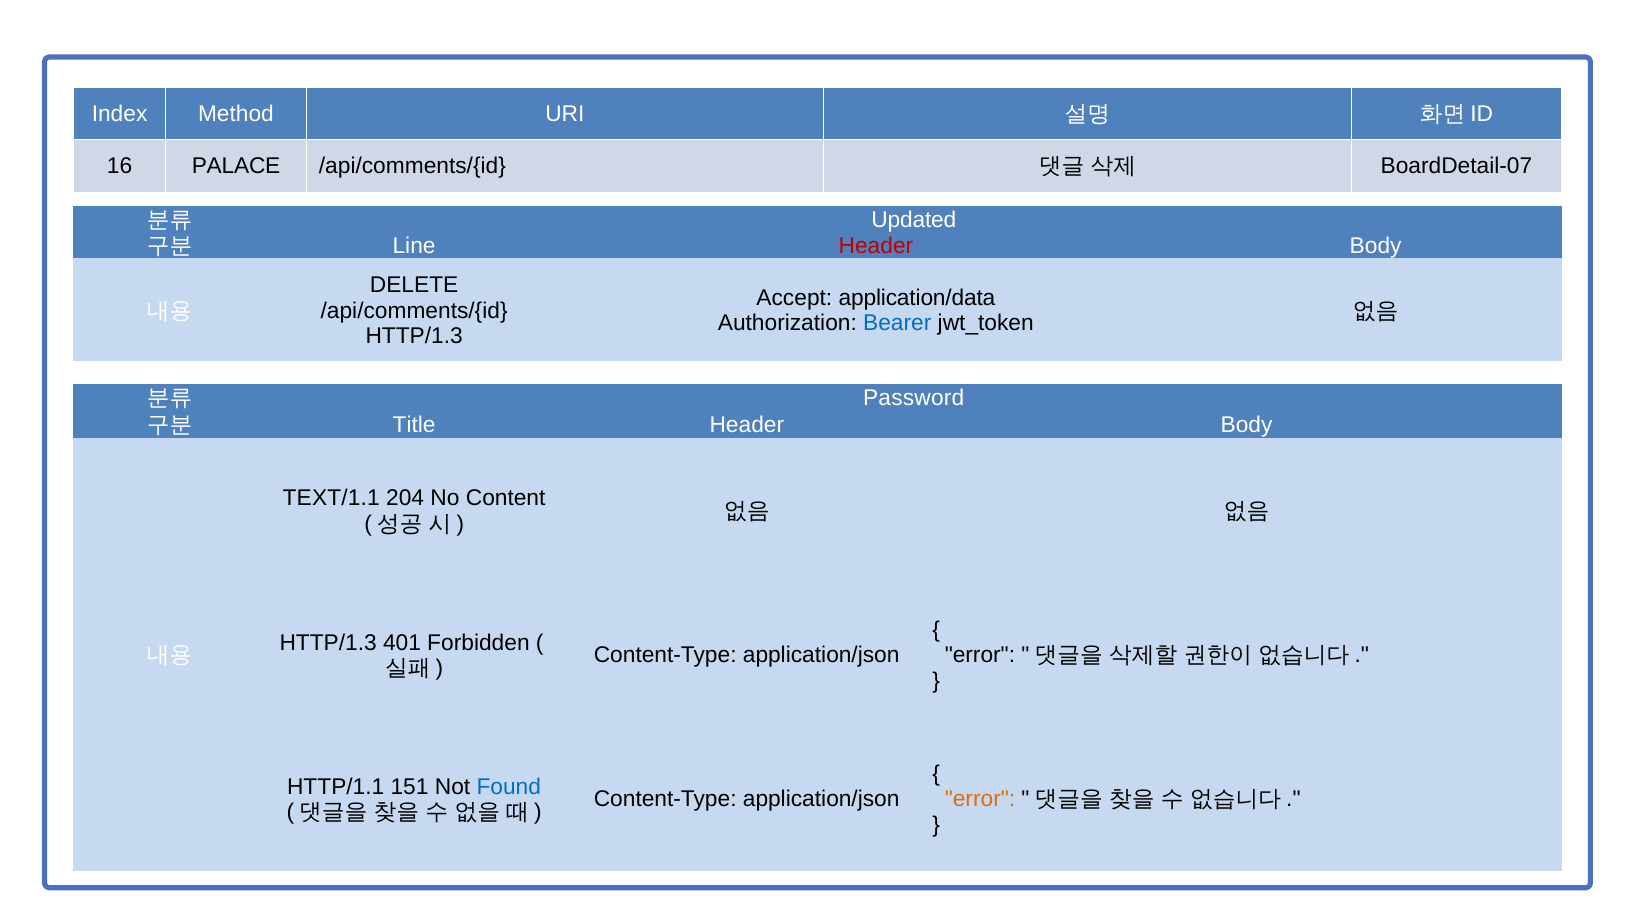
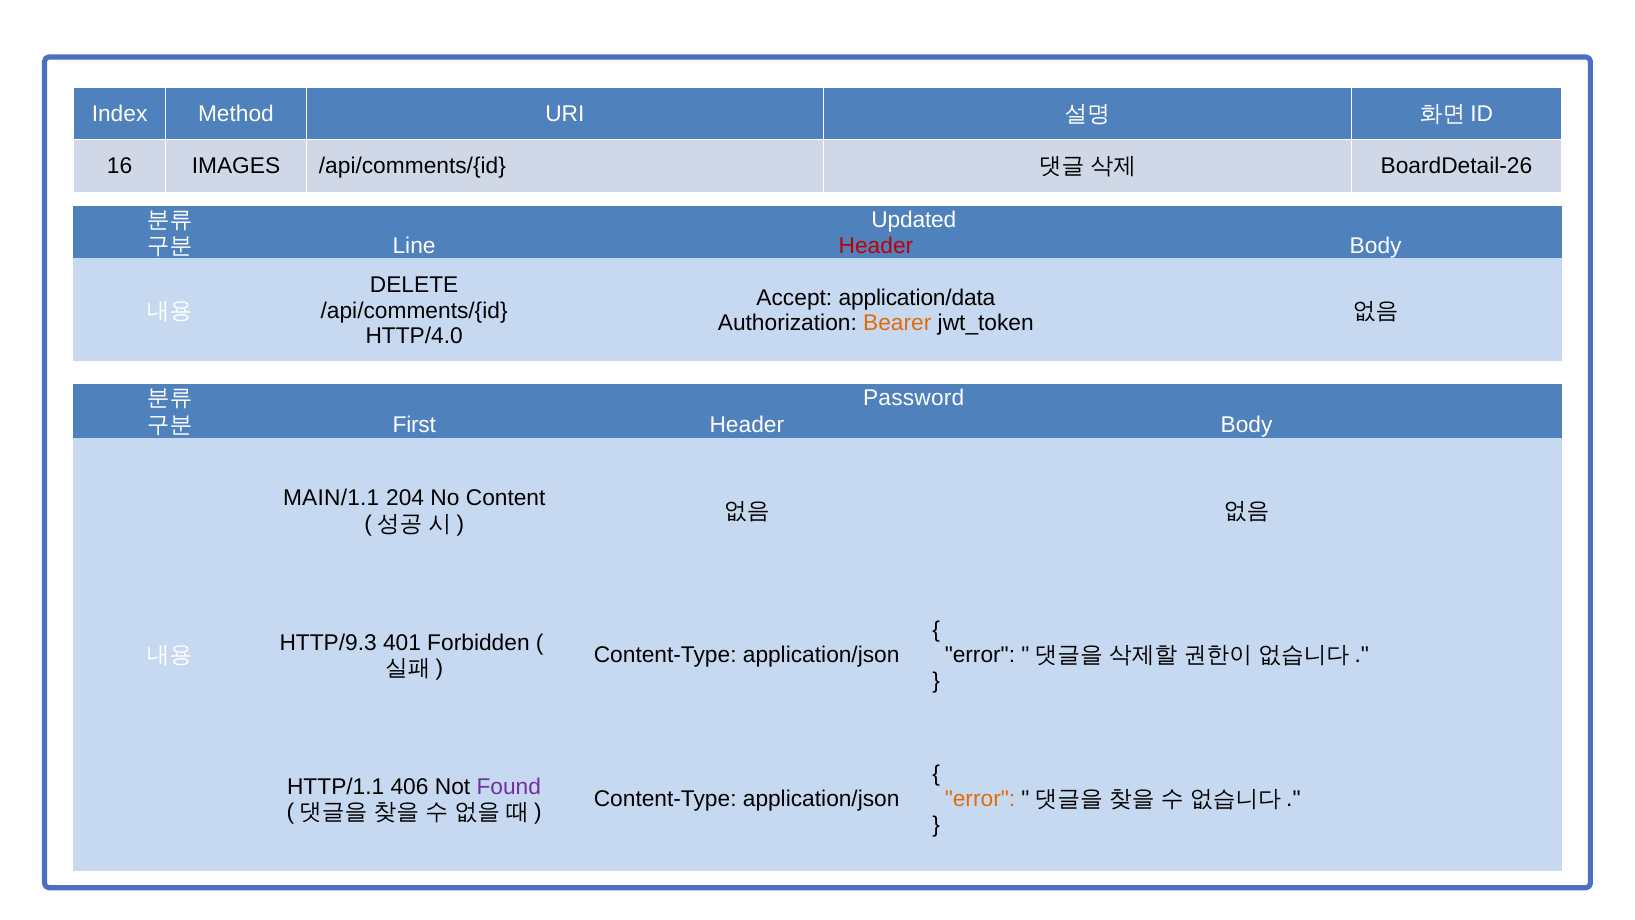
PALACE: PALACE -> IMAGES
BoardDetail-07: BoardDetail-07 -> BoardDetail-26
Bearer colour: blue -> orange
HTTP/1.3 at (414, 336): HTTP/1.3 -> HTTP/4.0
Title: Title -> First
TEXT/1.1: TEXT/1.1 -> MAIN/1.1
HTTP/1.3 at (328, 642): HTTP/1.3 -> HTTP/9.3
151: 151 -> 406
Found colour: blue -> purple
